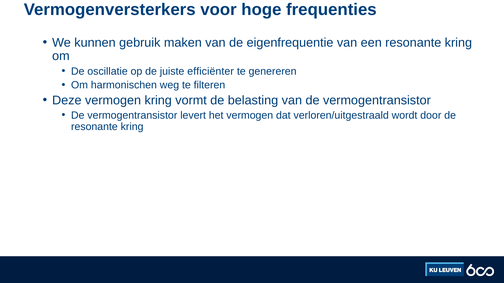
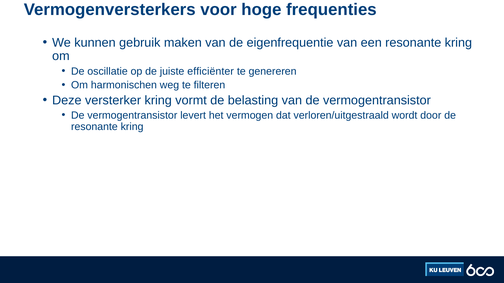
Deze vermogen: vermogen -> versterker
